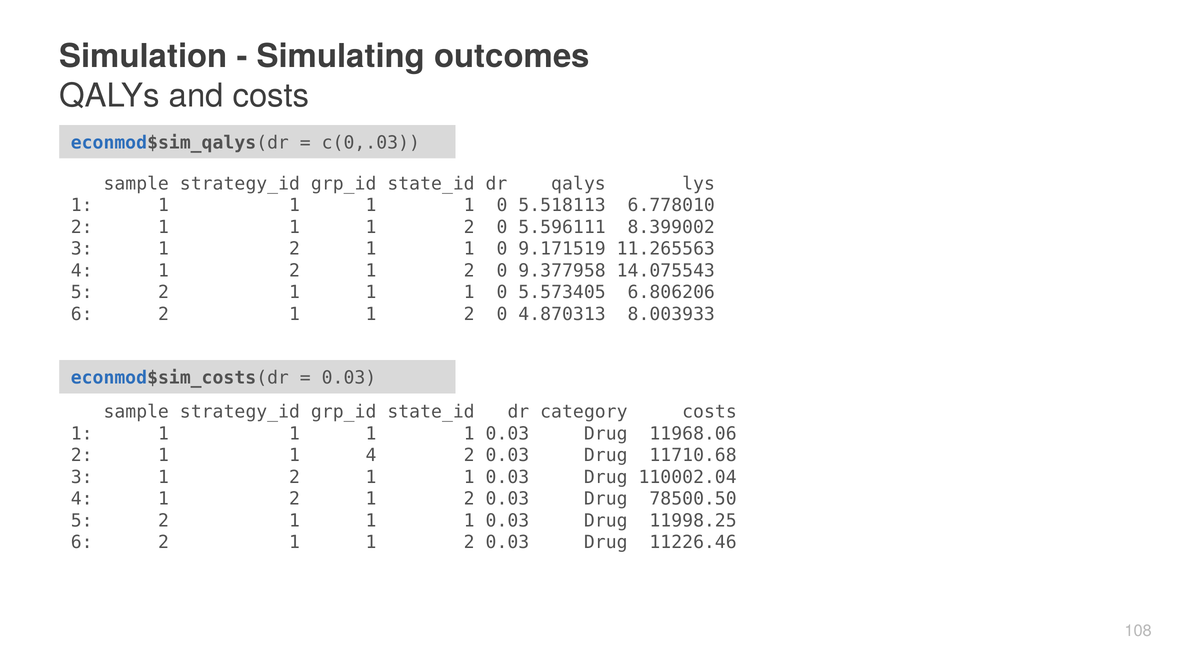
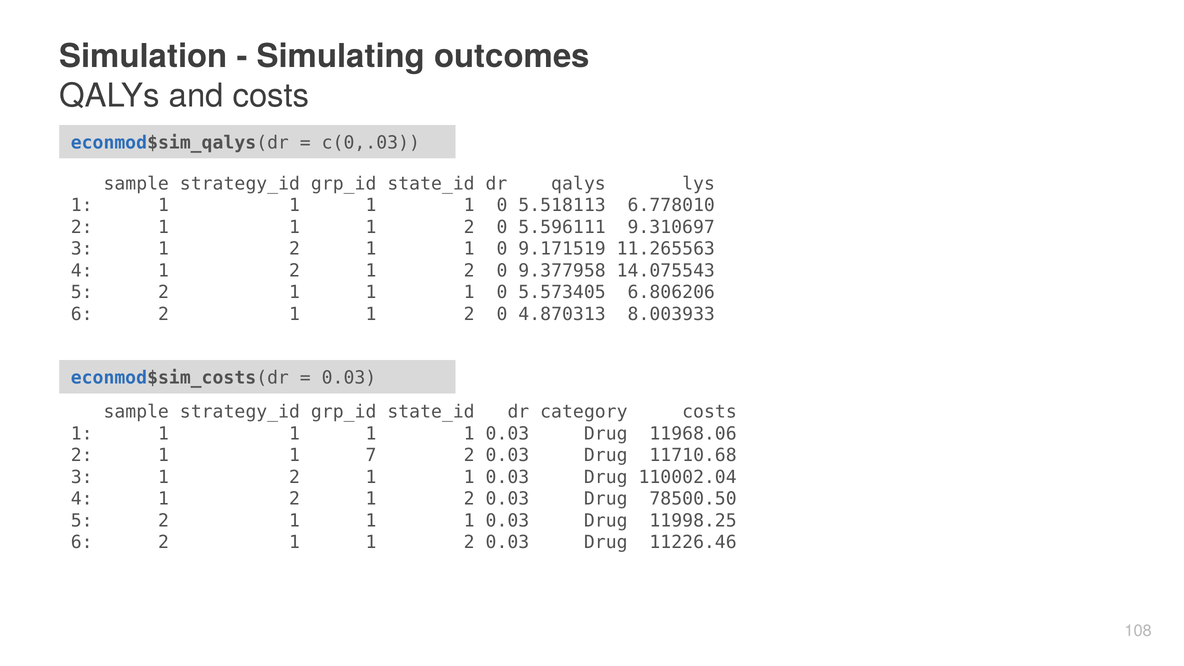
8.399002: 8.399002 -> 9.310697
1 4: 4 -> 7
